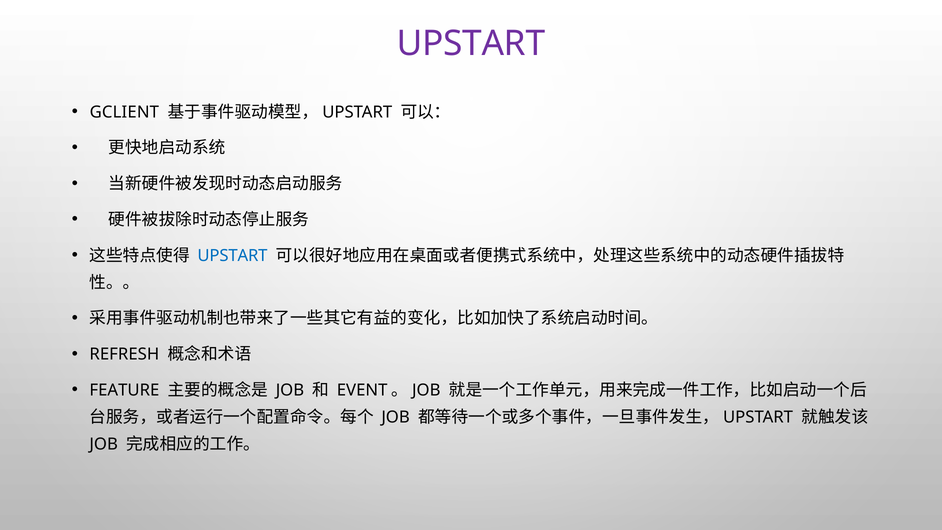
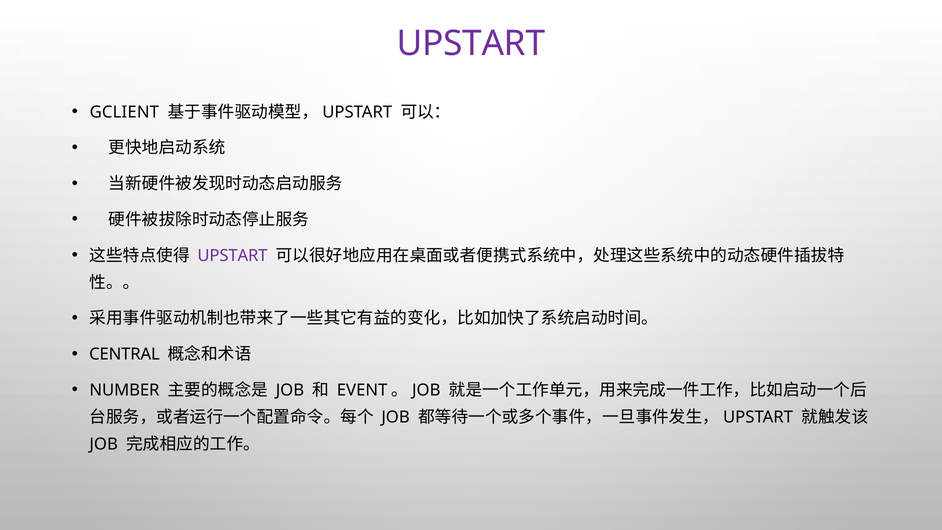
UPSTART at (232, 256) colour: blue -> purple
REFRESH: REFRESH -> CENTRAL
FEATURE: FEATURE -> NUMBER
